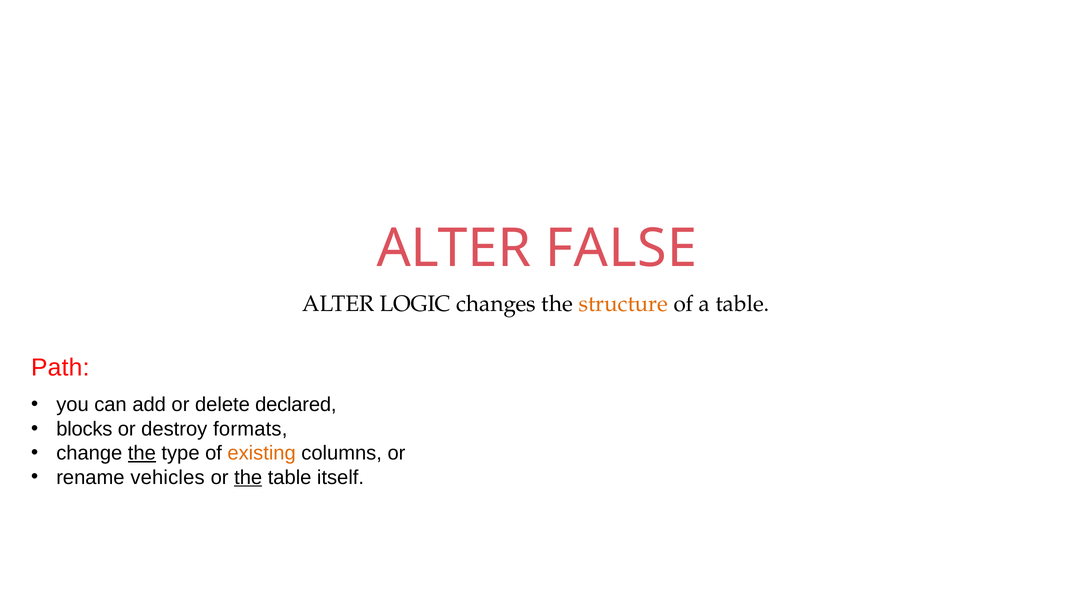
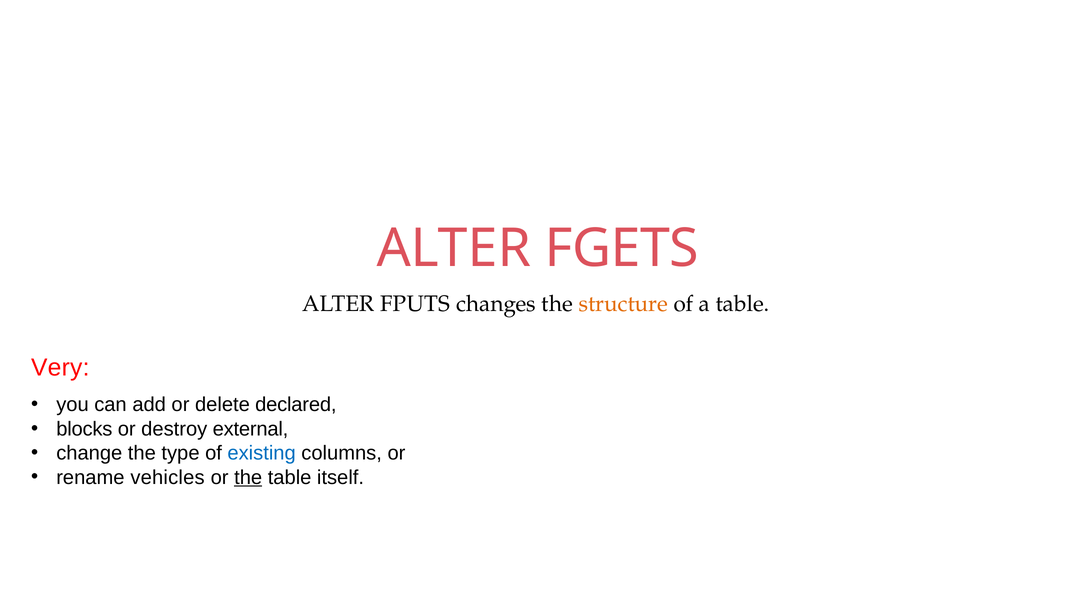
FALSE: FALSE -> FGETS
LOGIC: LOGIC -> FPUTS
Path: Path -> Very
formats: formats -> external
the at (142, 453) underline: present -> none
existing colour: orange -> blue
